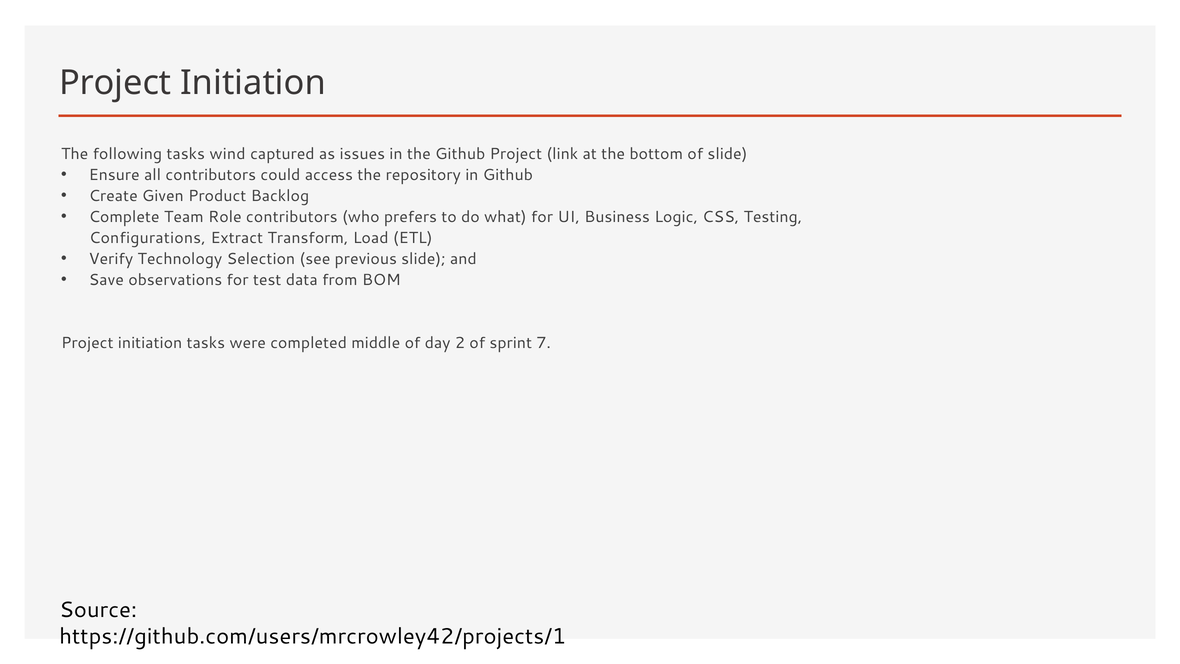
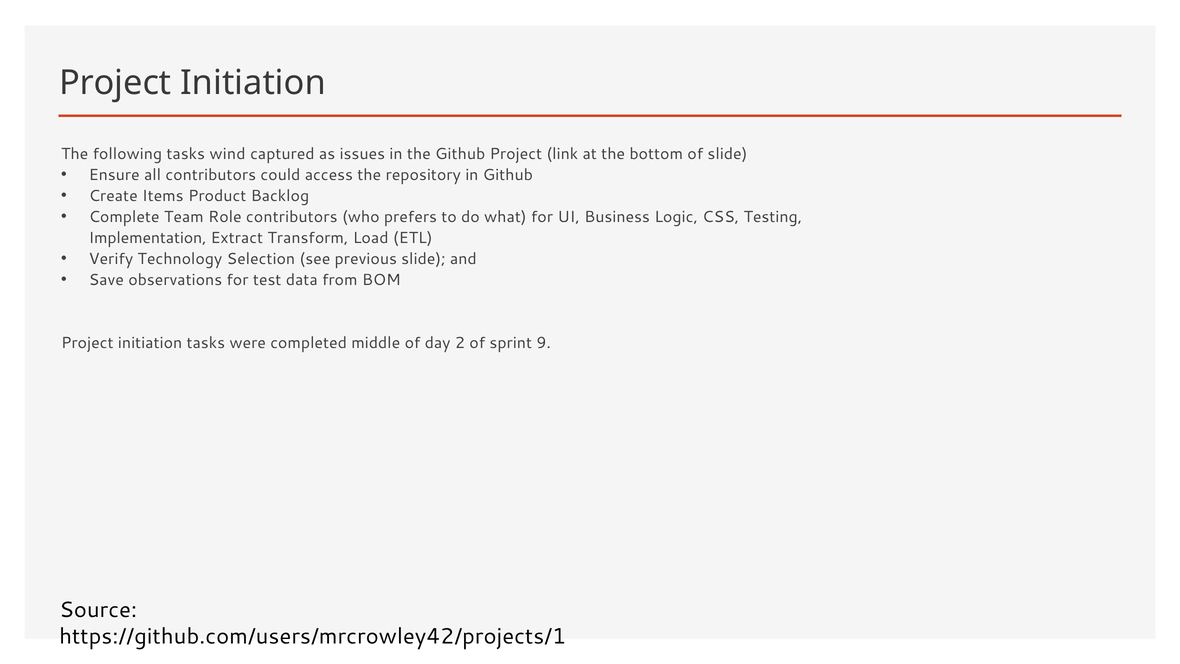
Given: Given -> Items
Configurations: Configurations -> Implementation
7: 7 -> 9
